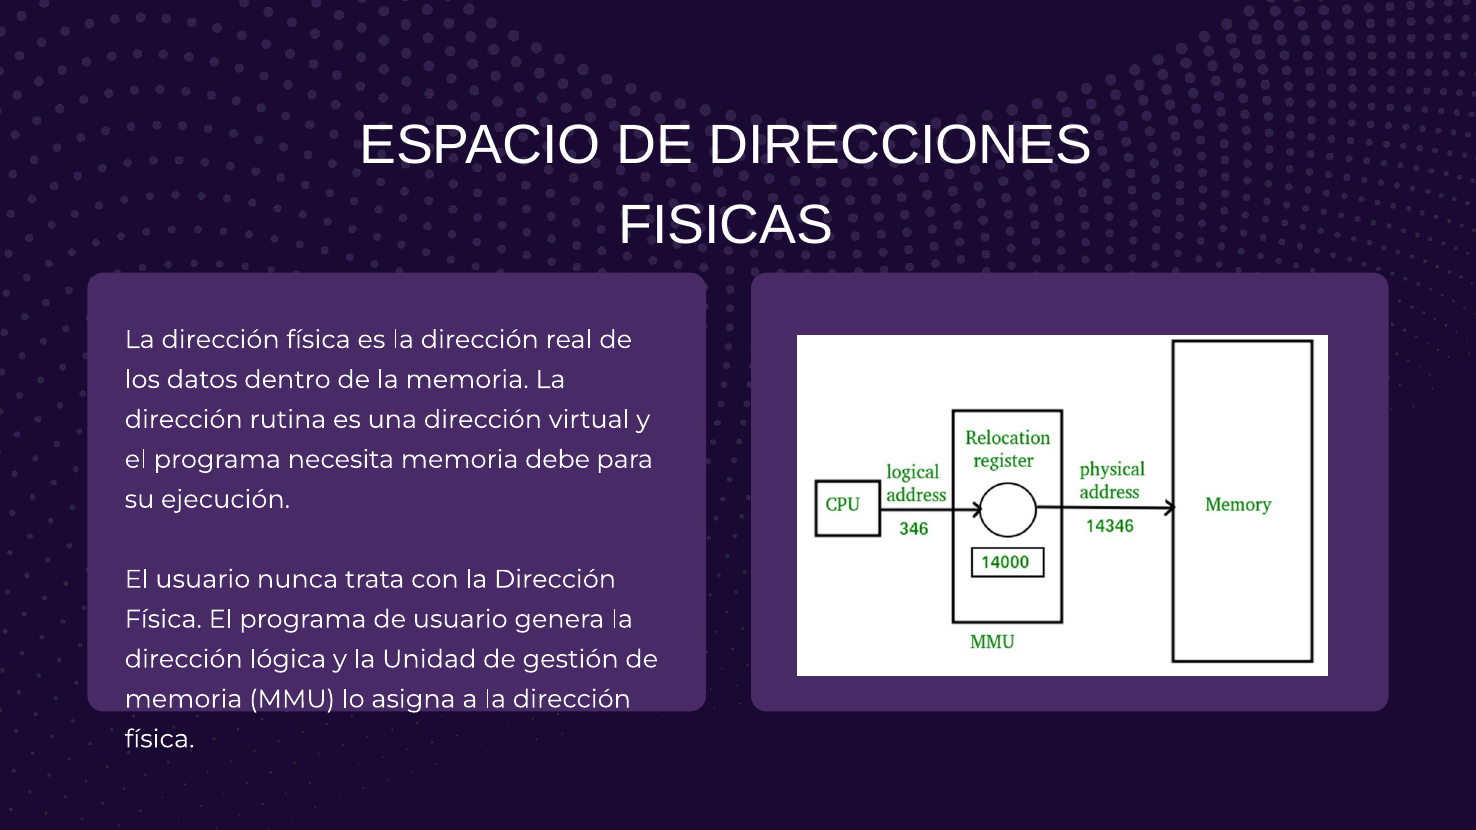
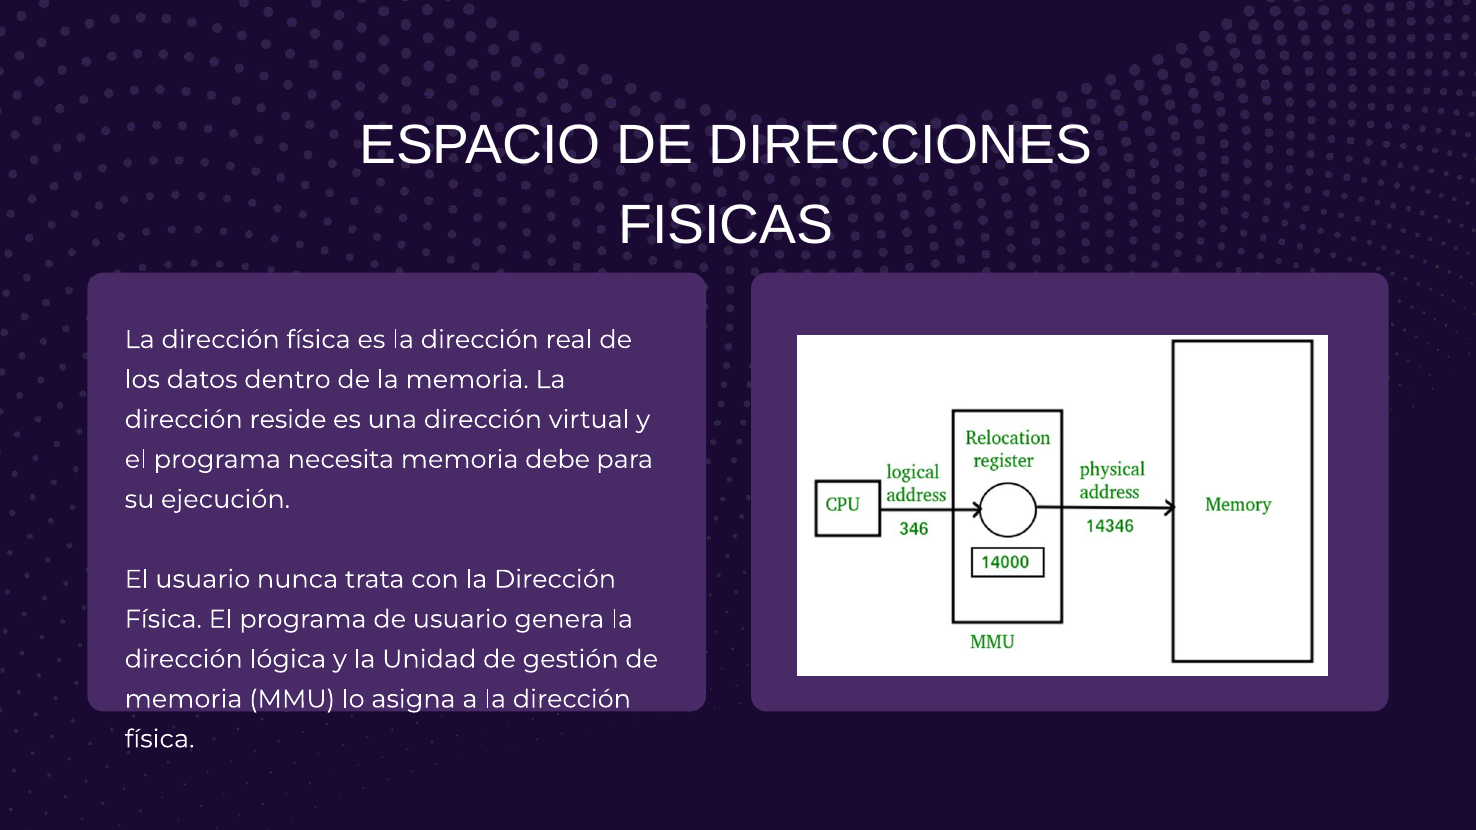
rutina: rutina -> reside
